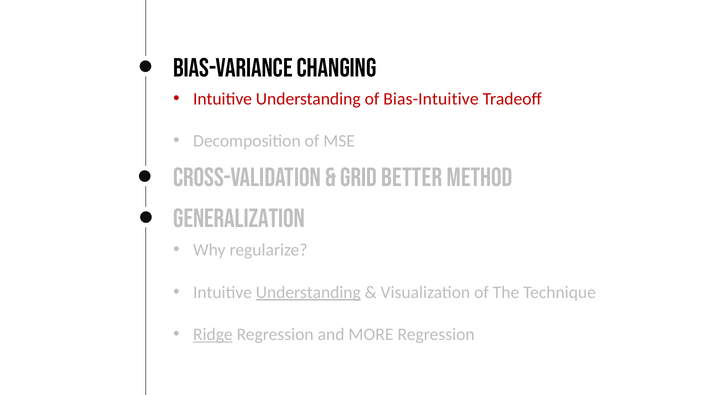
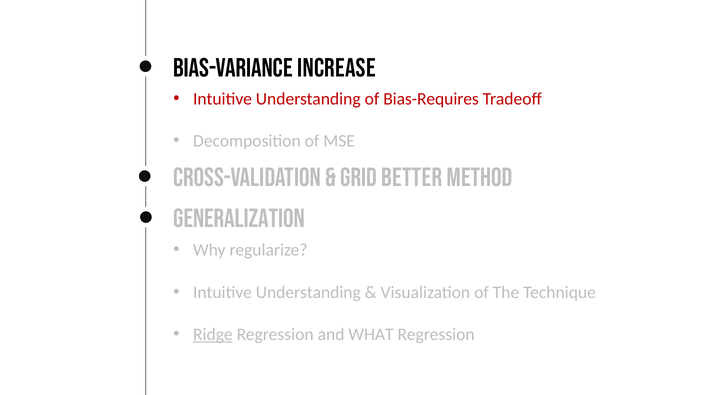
Changing: Changing -> Increase
Bias-Intuitive: Bias-Intuitive -> Bias-Requires
Understanding at (308, 292) underline: present -> none
MORE: MORE -> WHAT
